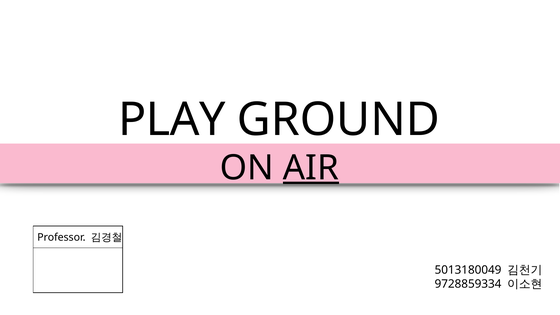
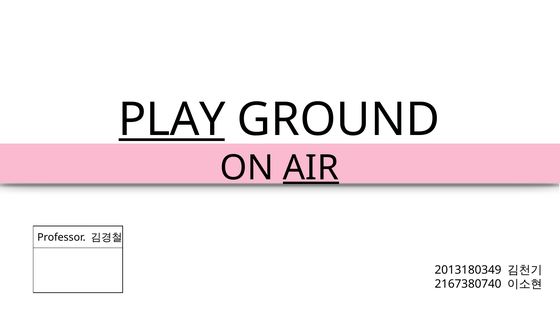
PLAY underline: none -> present
5013180049: 5013180049 -> 2013180349
9728859334: 9728859334 -> 2167380740
